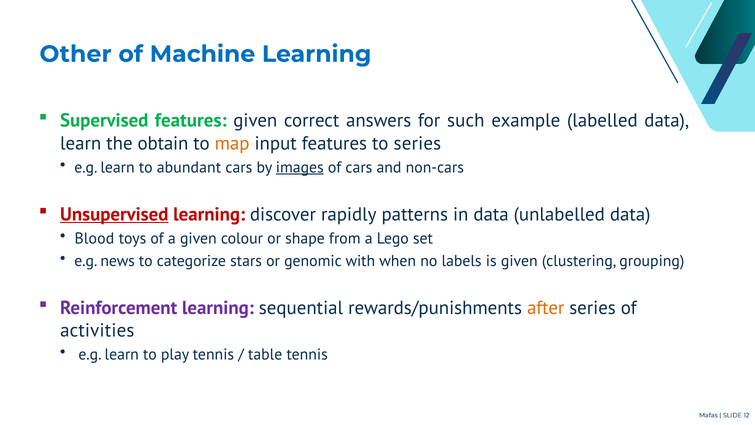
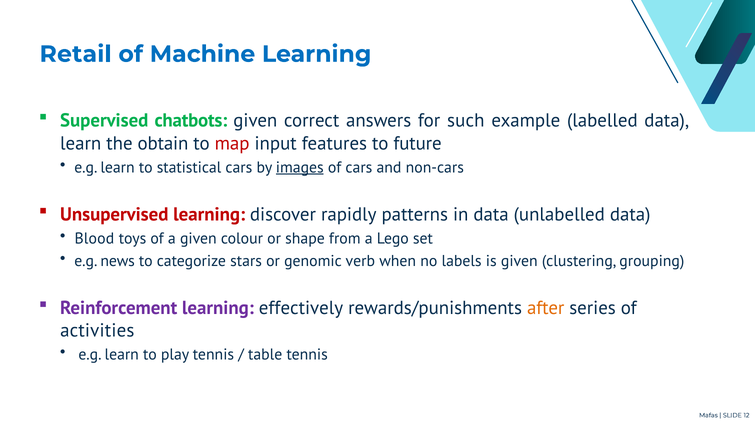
Other: Other -> Retail
Supervised features: features -> chatbots
map colour: orange -> red
to series: series -> future
abundant: abundant -> statistical
Unsupervised underline: present -> none
with: with -> verb
sequential: sequential -> effectively
